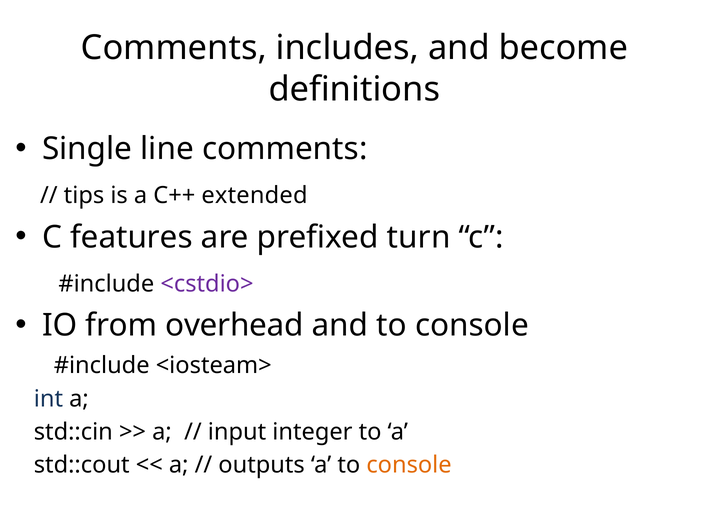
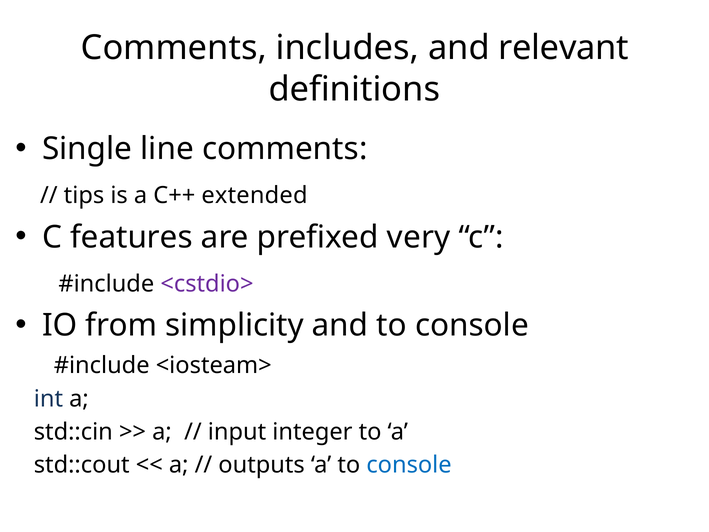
become: become -> relevant
turn: turn -> very
overhead: overhead -> simplicity
console at (409, 465) colour: orange -> blue
